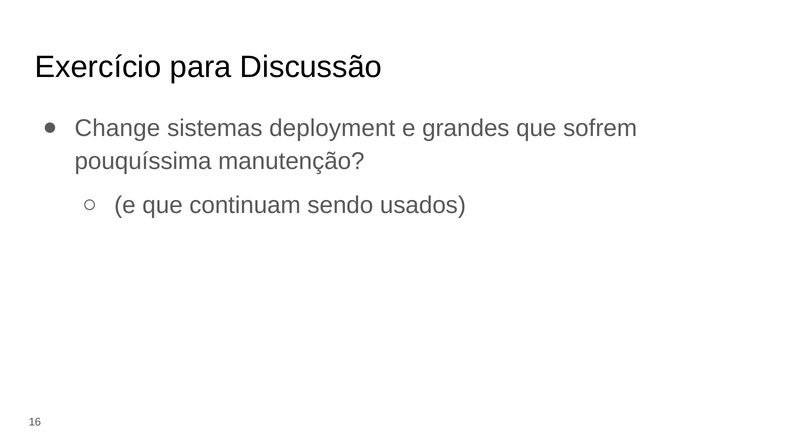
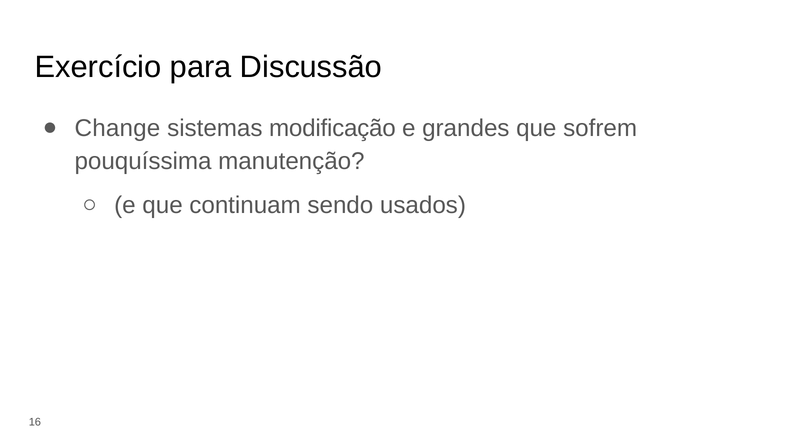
deployment: deployment -> modificação
